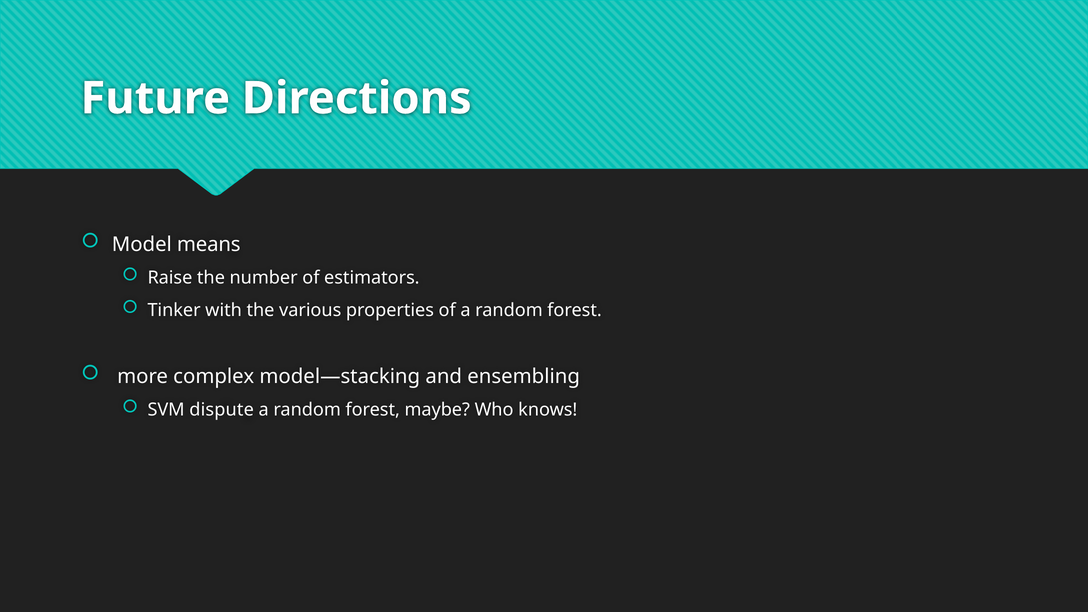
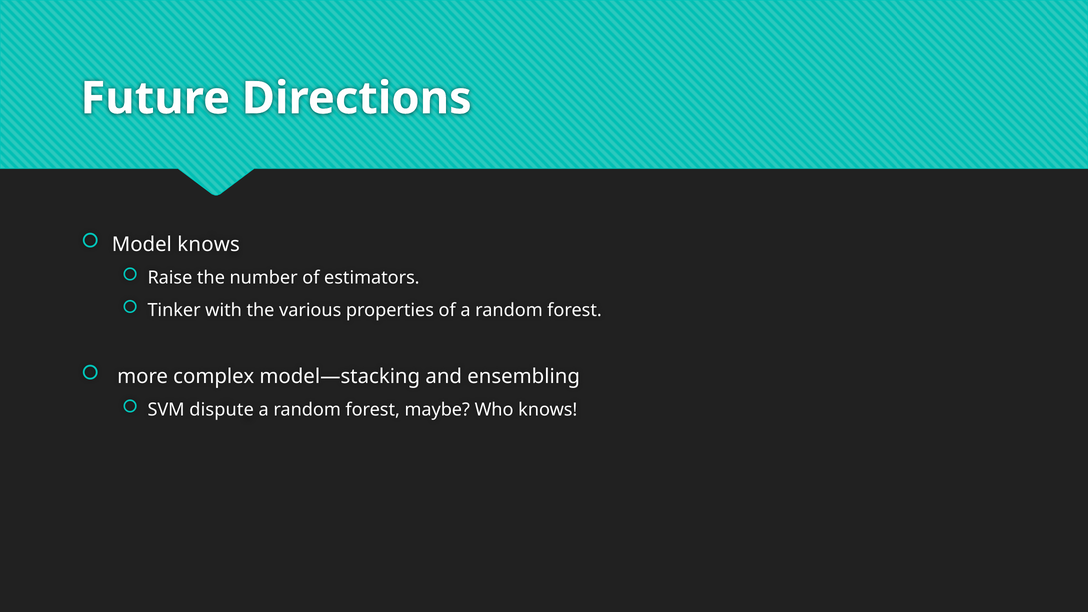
Model means: means -> knows
